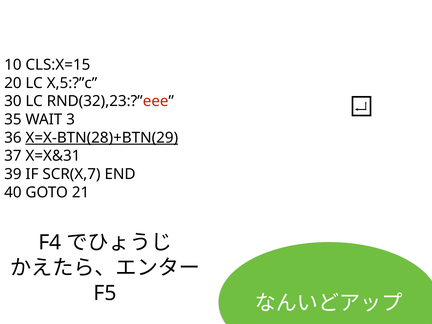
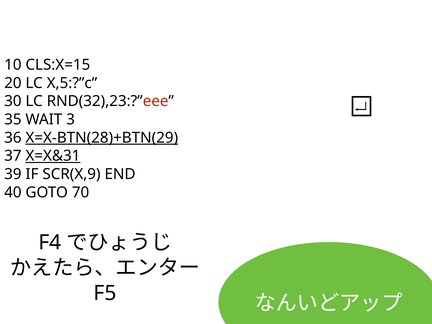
X=X&31 underline: none -> present
SCR(X,7: SCR(X,7 -> SCR(X,9
21: 21 -> 70
